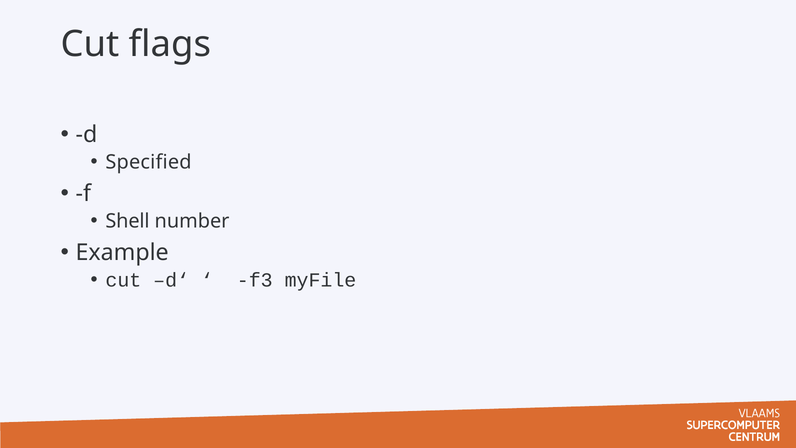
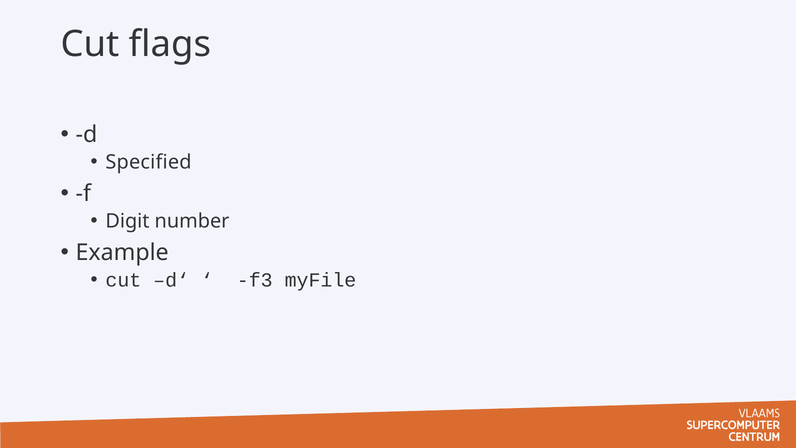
Shell: Shell -> Digit
